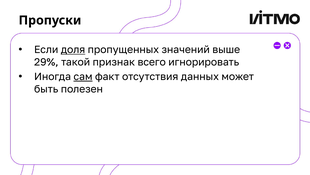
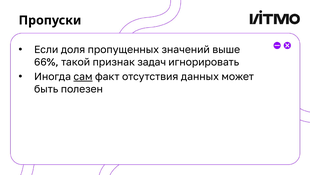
доля underline: present -> none
29%: 29% -> 66%
всего: всего -> задач
